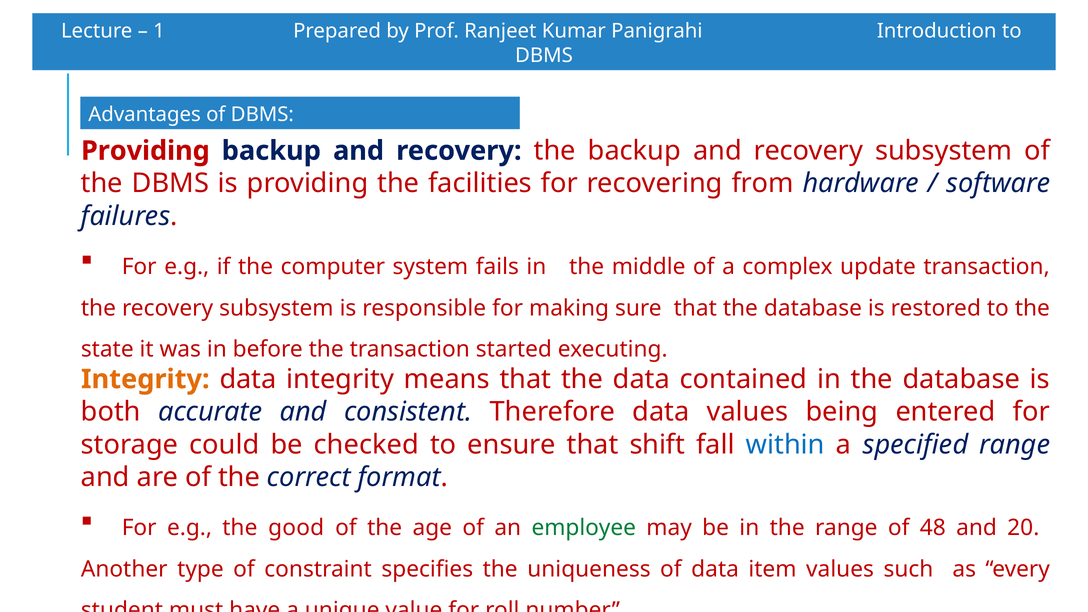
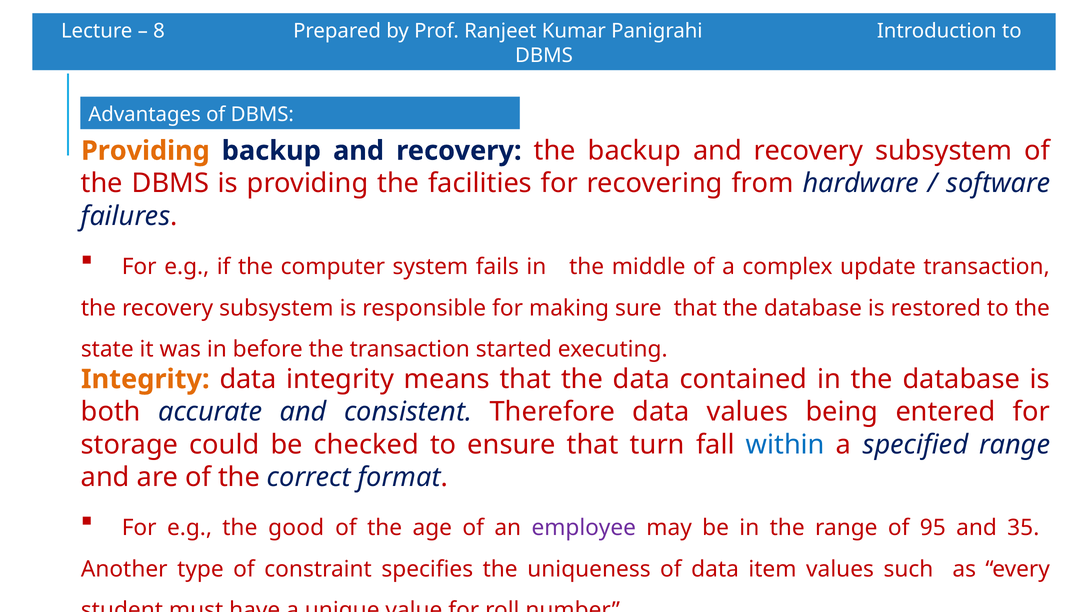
1: 1 -> 8
Providing at (145, 151) colour: red -> orange
shift: shift -> turn
employee colour: green -> purple
48: 48 -> 95
20: 20 -> 35
